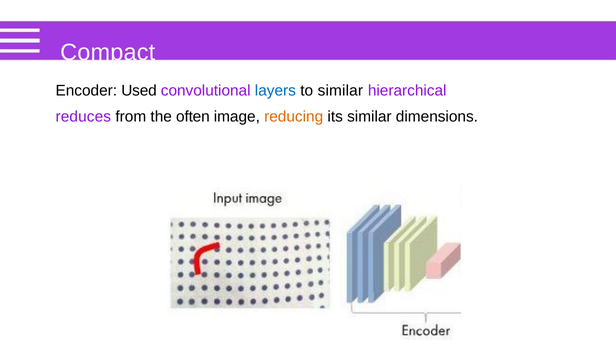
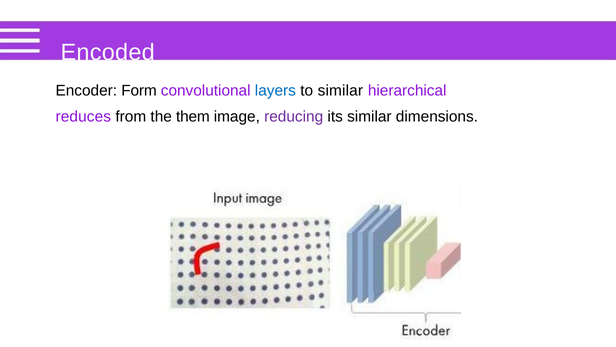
Compact: Compact -> Encoded
Used: Used -> Form
often: often -> them
reducing colour: orange -> purple
